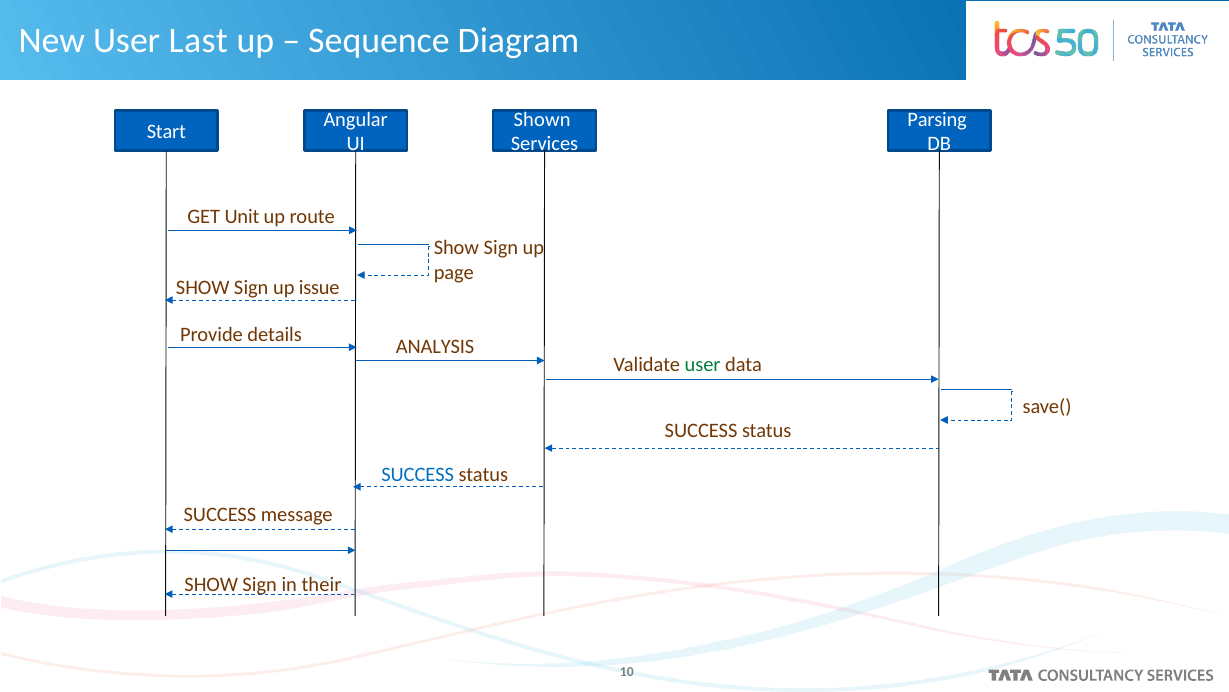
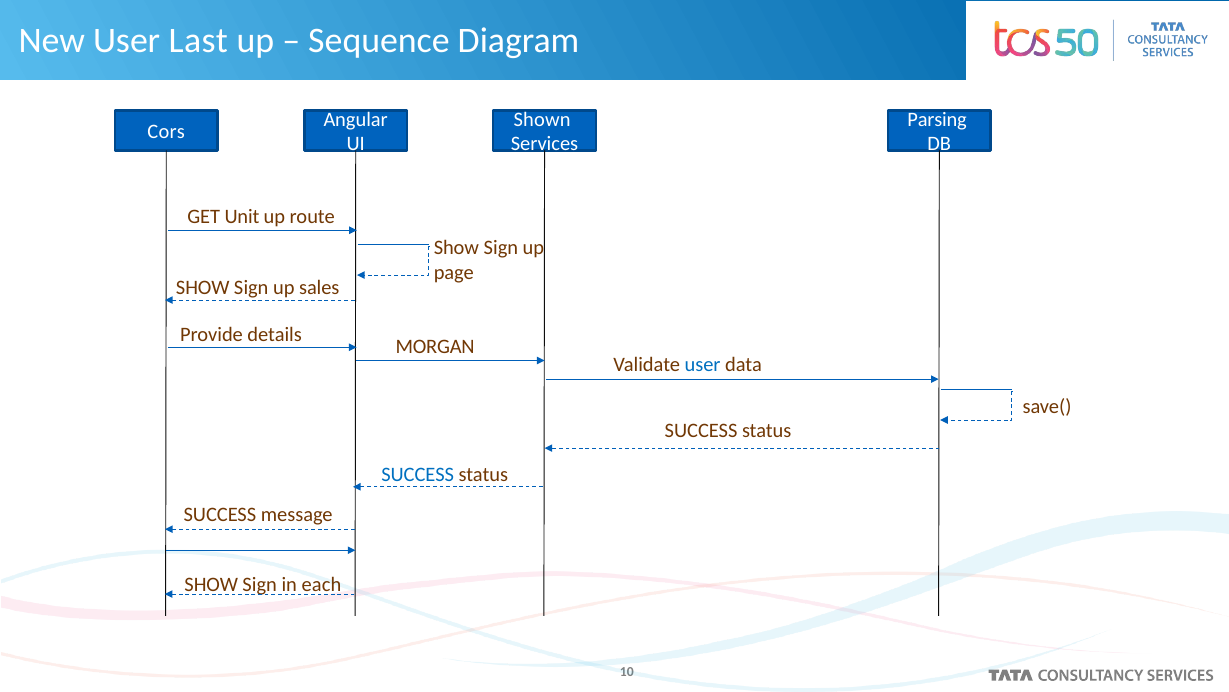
Start: Start -> Cors
issue: issue -> sales
ANALYSIS: ANALYSIS -> MORGAN
user at (703, 365) colour: green -> blue
their: their -> each
